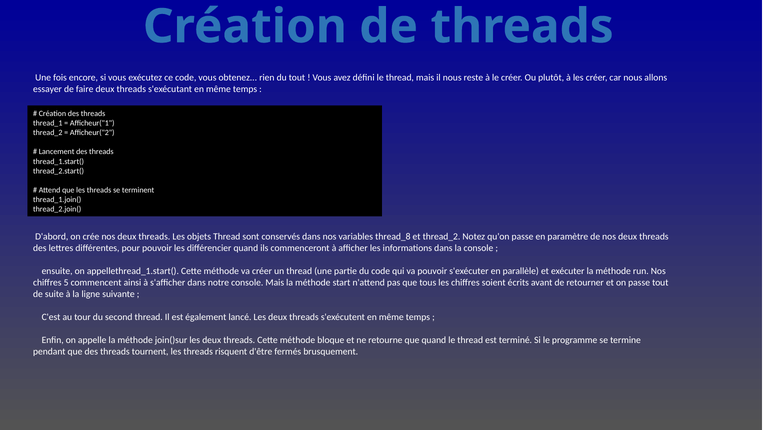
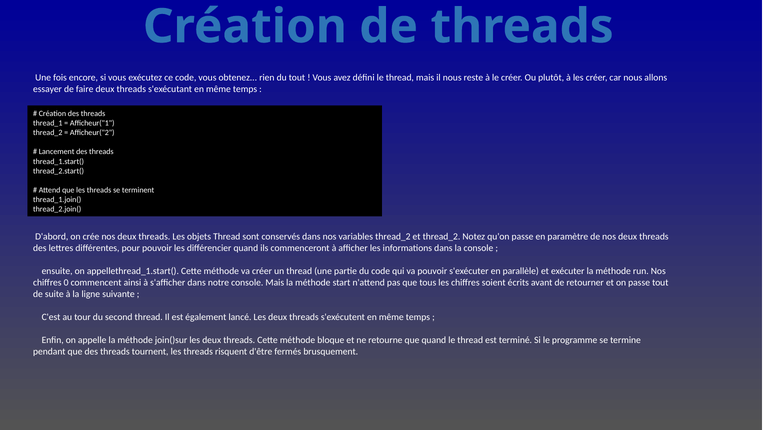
variables thread_8: thread_8 -> thread_2
5: 5 -> 0
